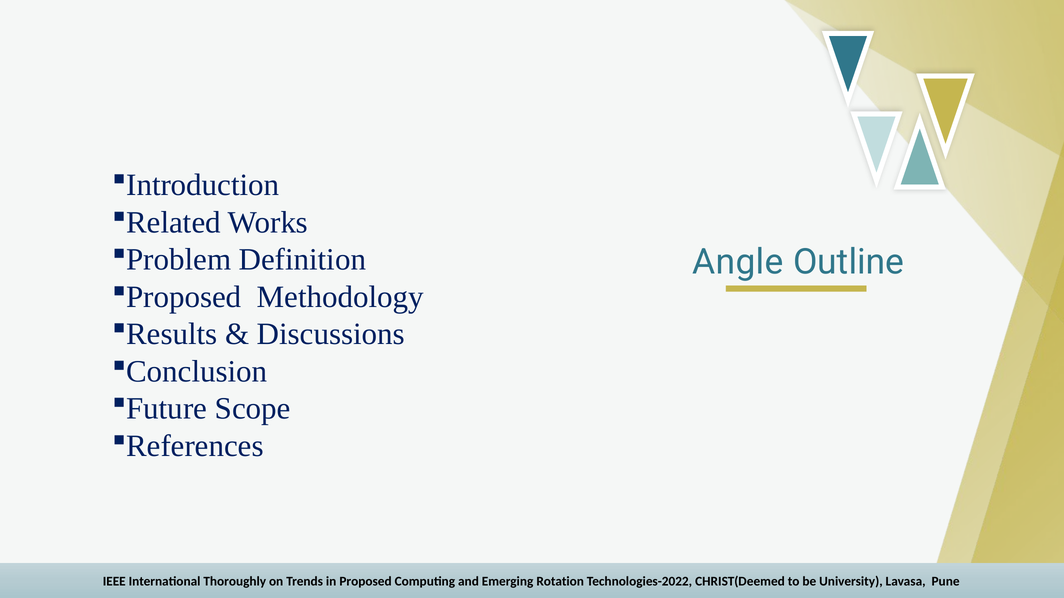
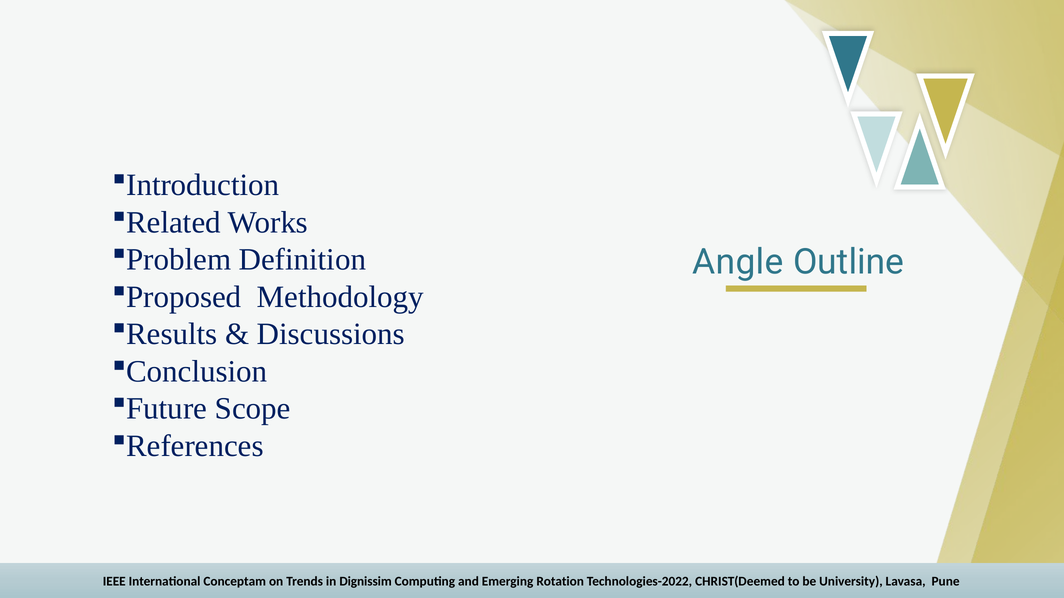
Thoroughly: Thoroughly -> Conceptam
Proposed: Proposed -> Dignissim
